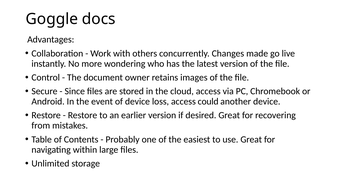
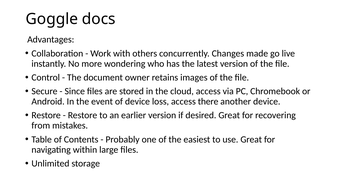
could: could -> there
